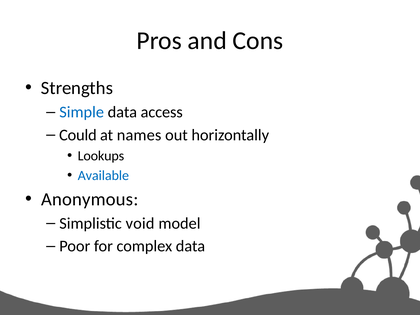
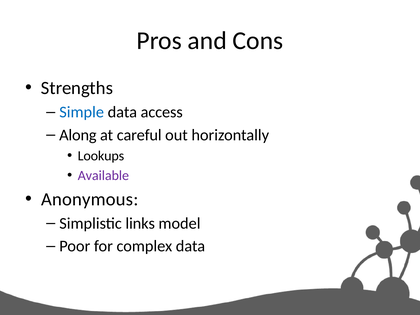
Could: Could -> Along
names: names -> careful
Available colour: blue -> purple
void: void -> links
